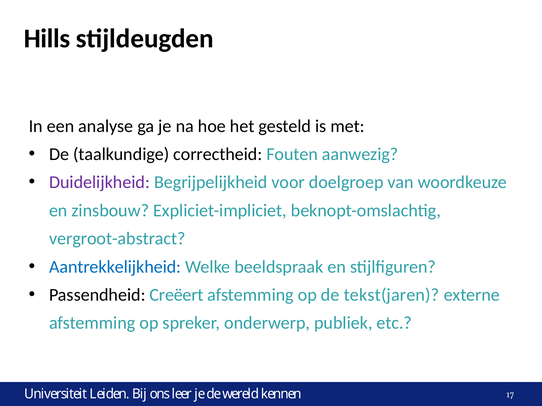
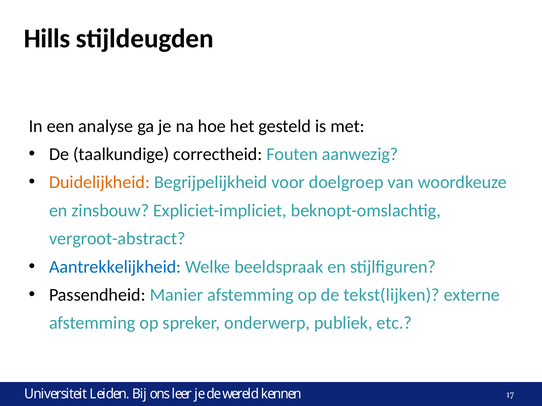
Duidelijkheid colour: purple -> orange
Creëert: Creëert -> Manier
tekst(jaren: tekst(jaren -> tekst(lijken
